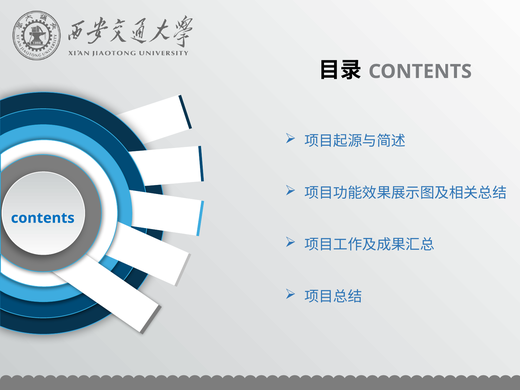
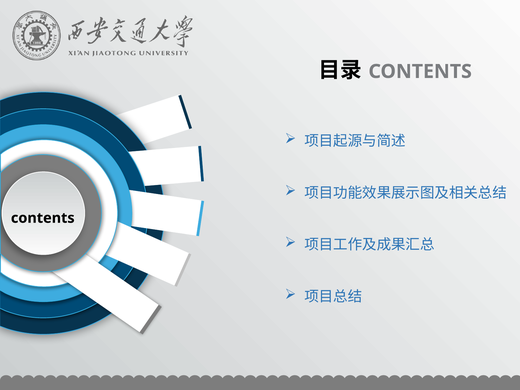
contents at (43, 218) colour: blue -> black
